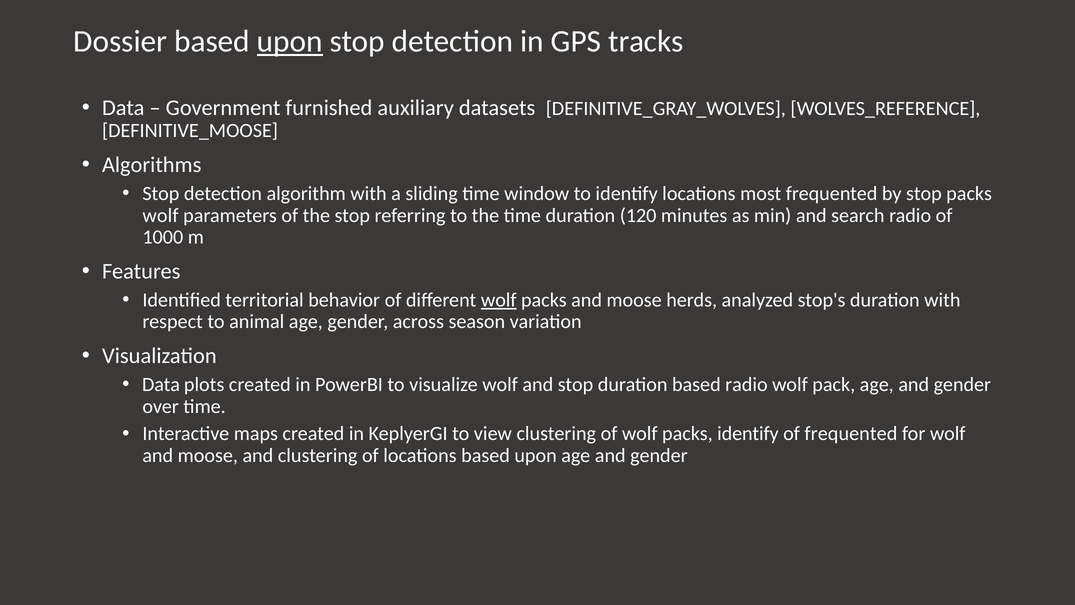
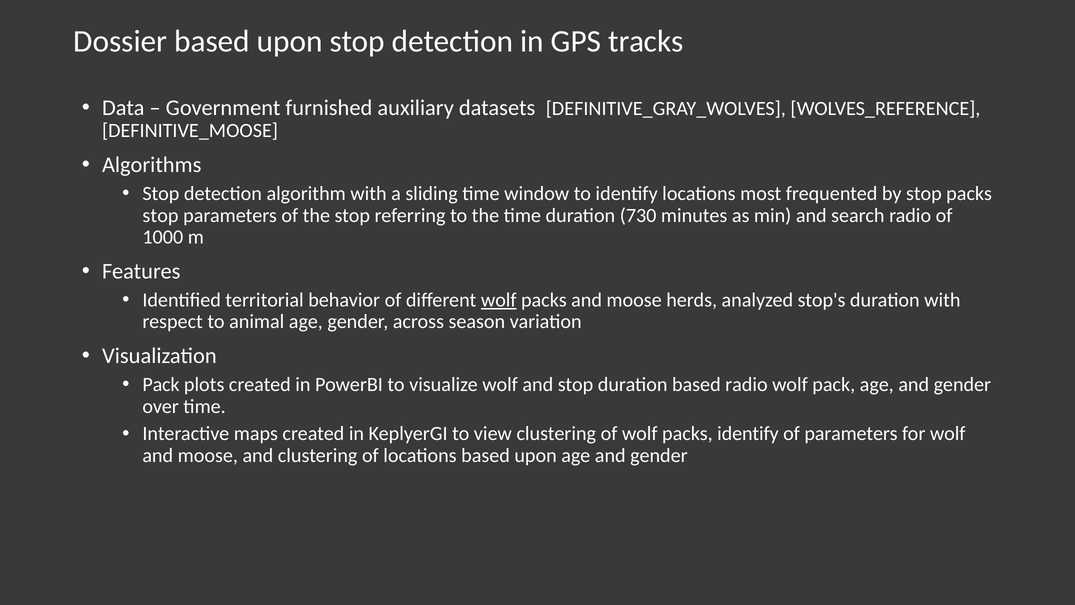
upon at (290, 42) underline: present -> none
wolf at (160, 215): wolf -> stop
120: 120 -> 730
Data at (161, 384): Data -> Pack
of frequented: frequented -> parameters
